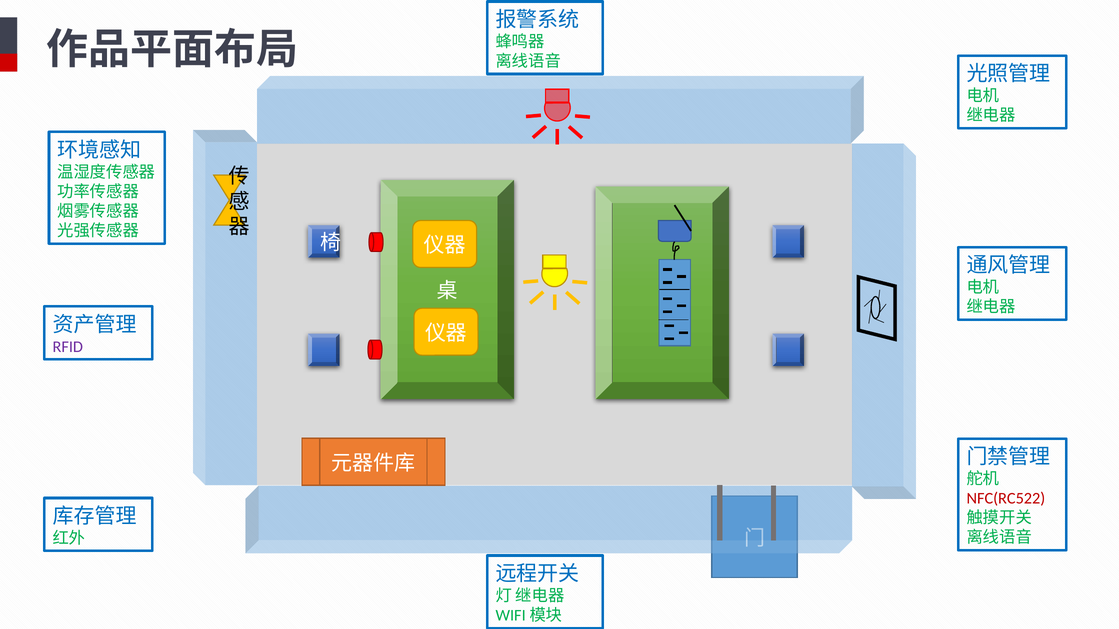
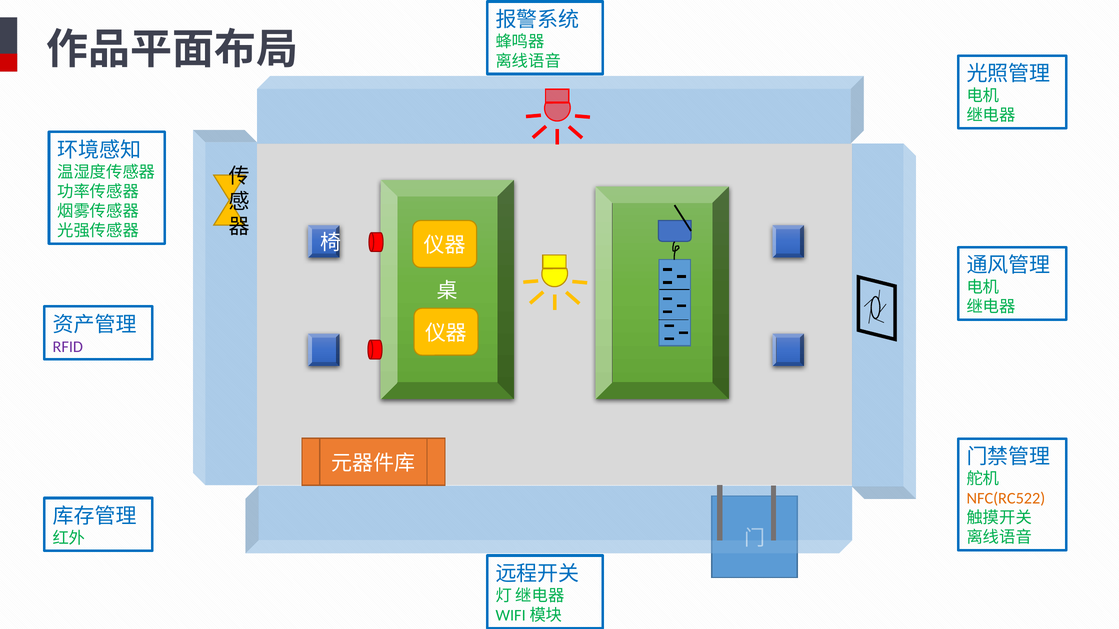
NFC(RC522 colour: red -> orange
